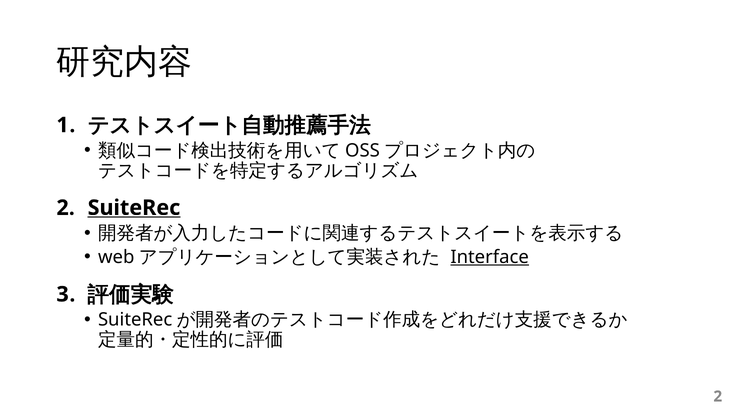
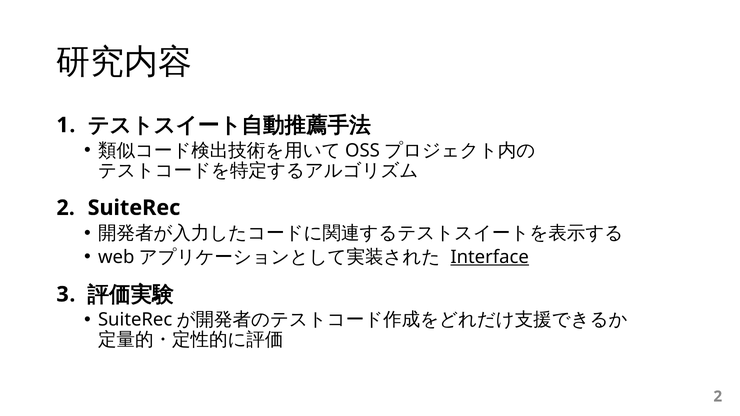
SuiteRec at (134, 208) underline: present -> none
